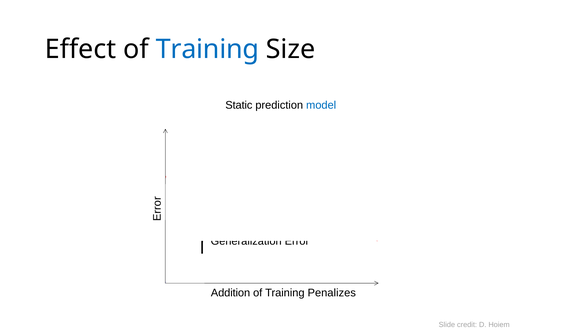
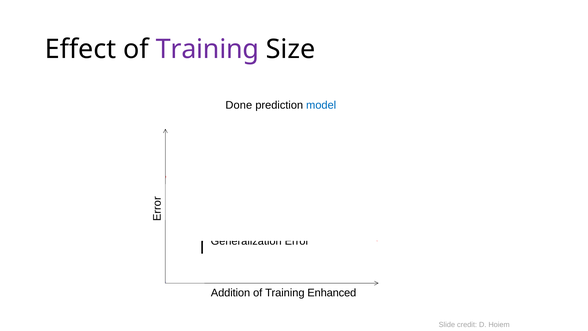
Training at (207, 49) colour: blue -> purple
Static: Static -> Done
Penalizes: Penalizes -> Enhanced
